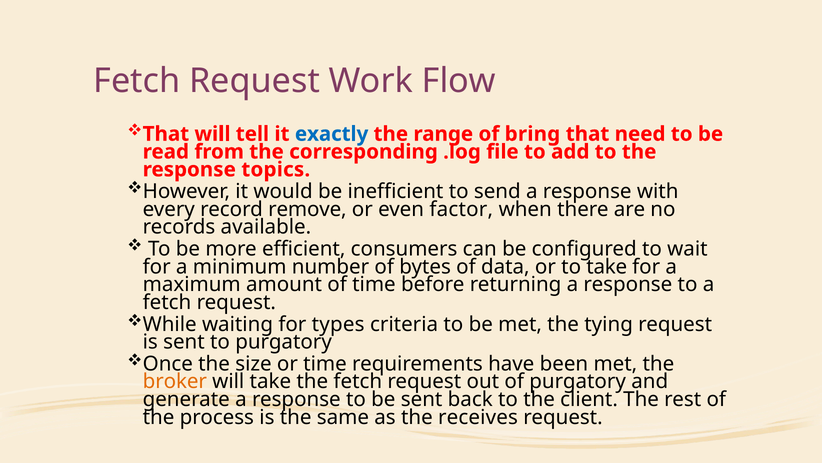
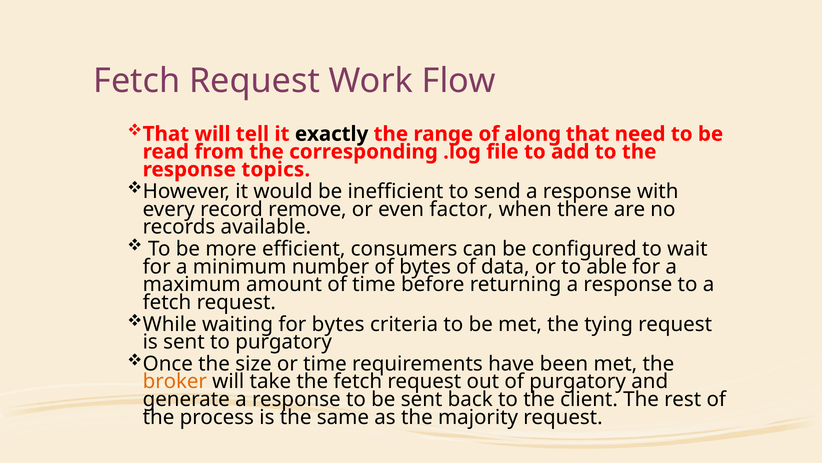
exactly colour: blue -> black
bring: bring -> along
to take: take -> able
for types: types -> bytes
receives: receives -> majority
